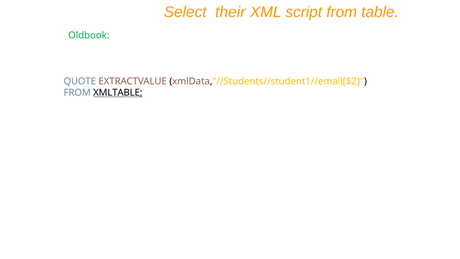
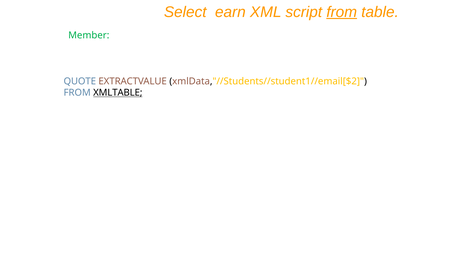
their: their -> earn
from at (342, 12) underline: none -> present
Oldbook: Oldbook -> Member
